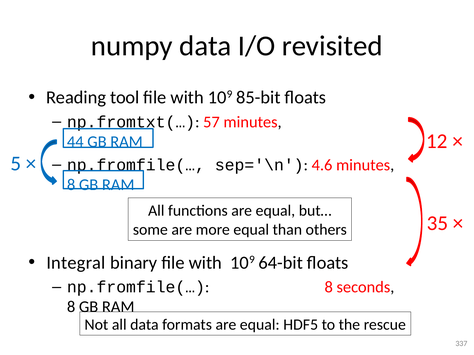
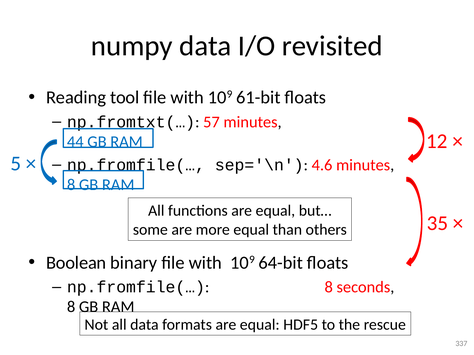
85-bit: 85-bit -> 61-bit
Integral: Integral -> Boolean
